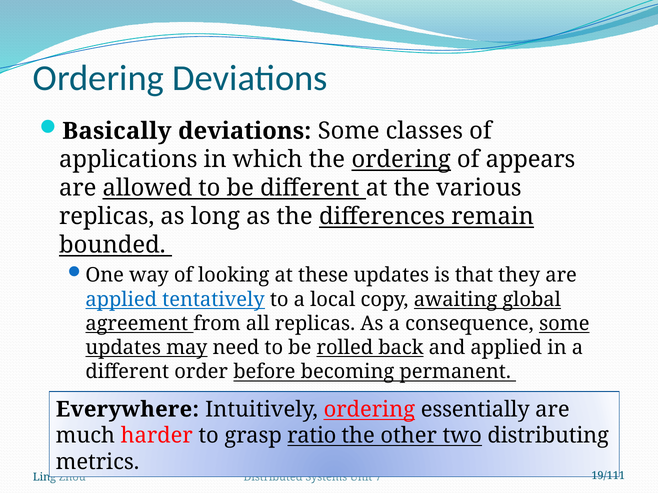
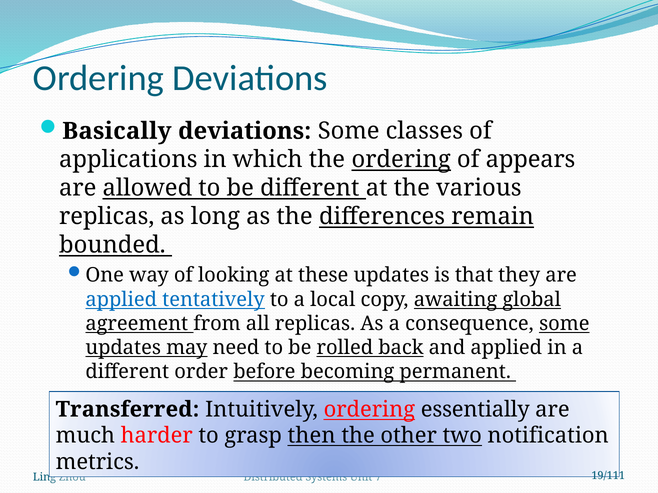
Everywhere: Everywhere -> Transferred
ratio: ratio -> then
distributing: distributing -> notification
